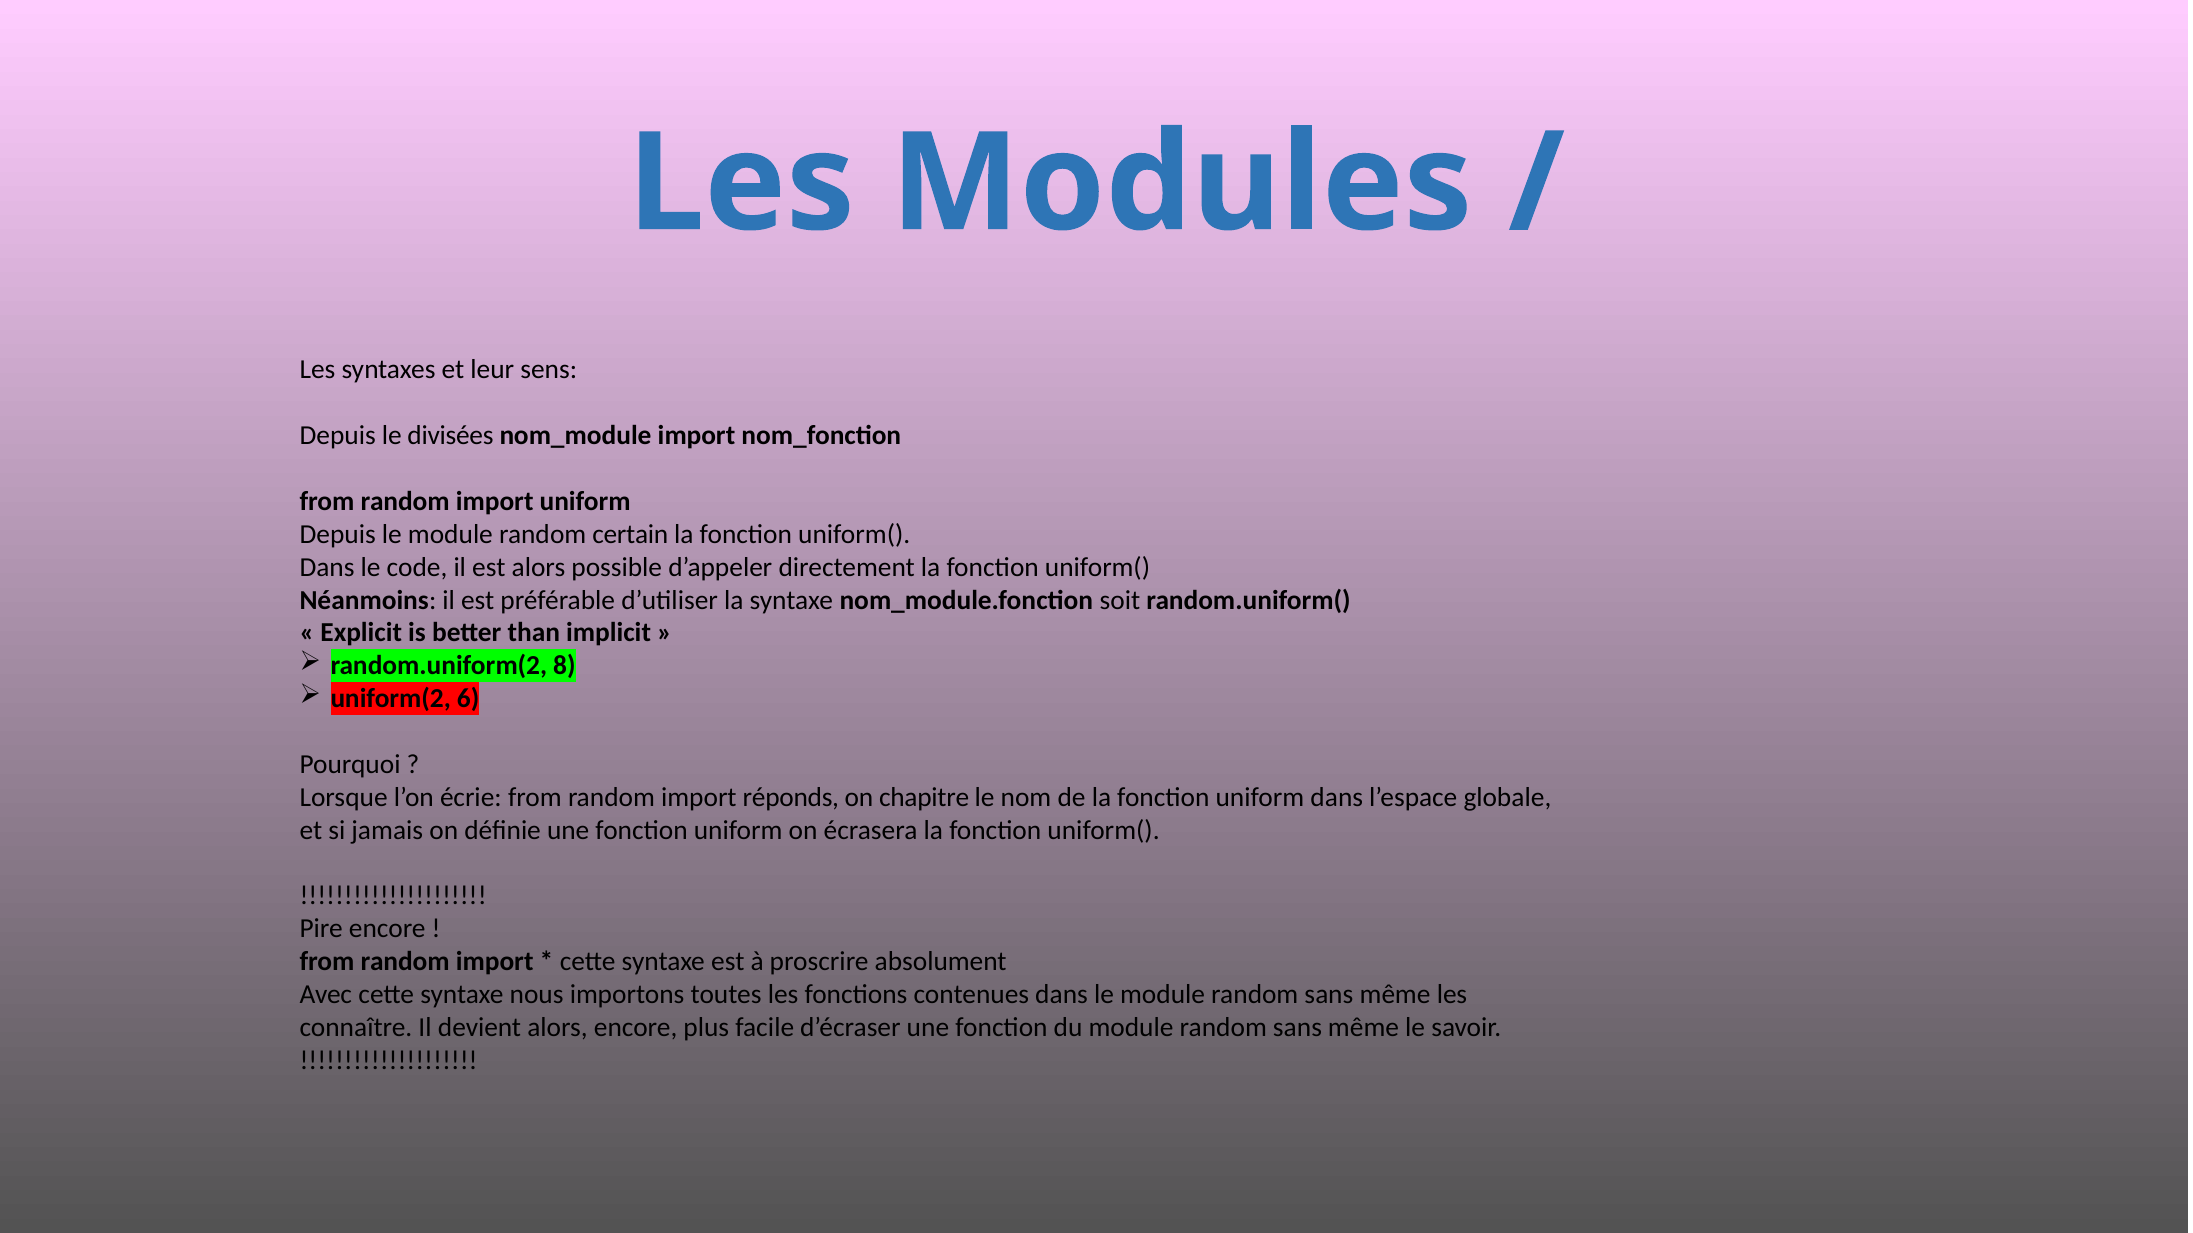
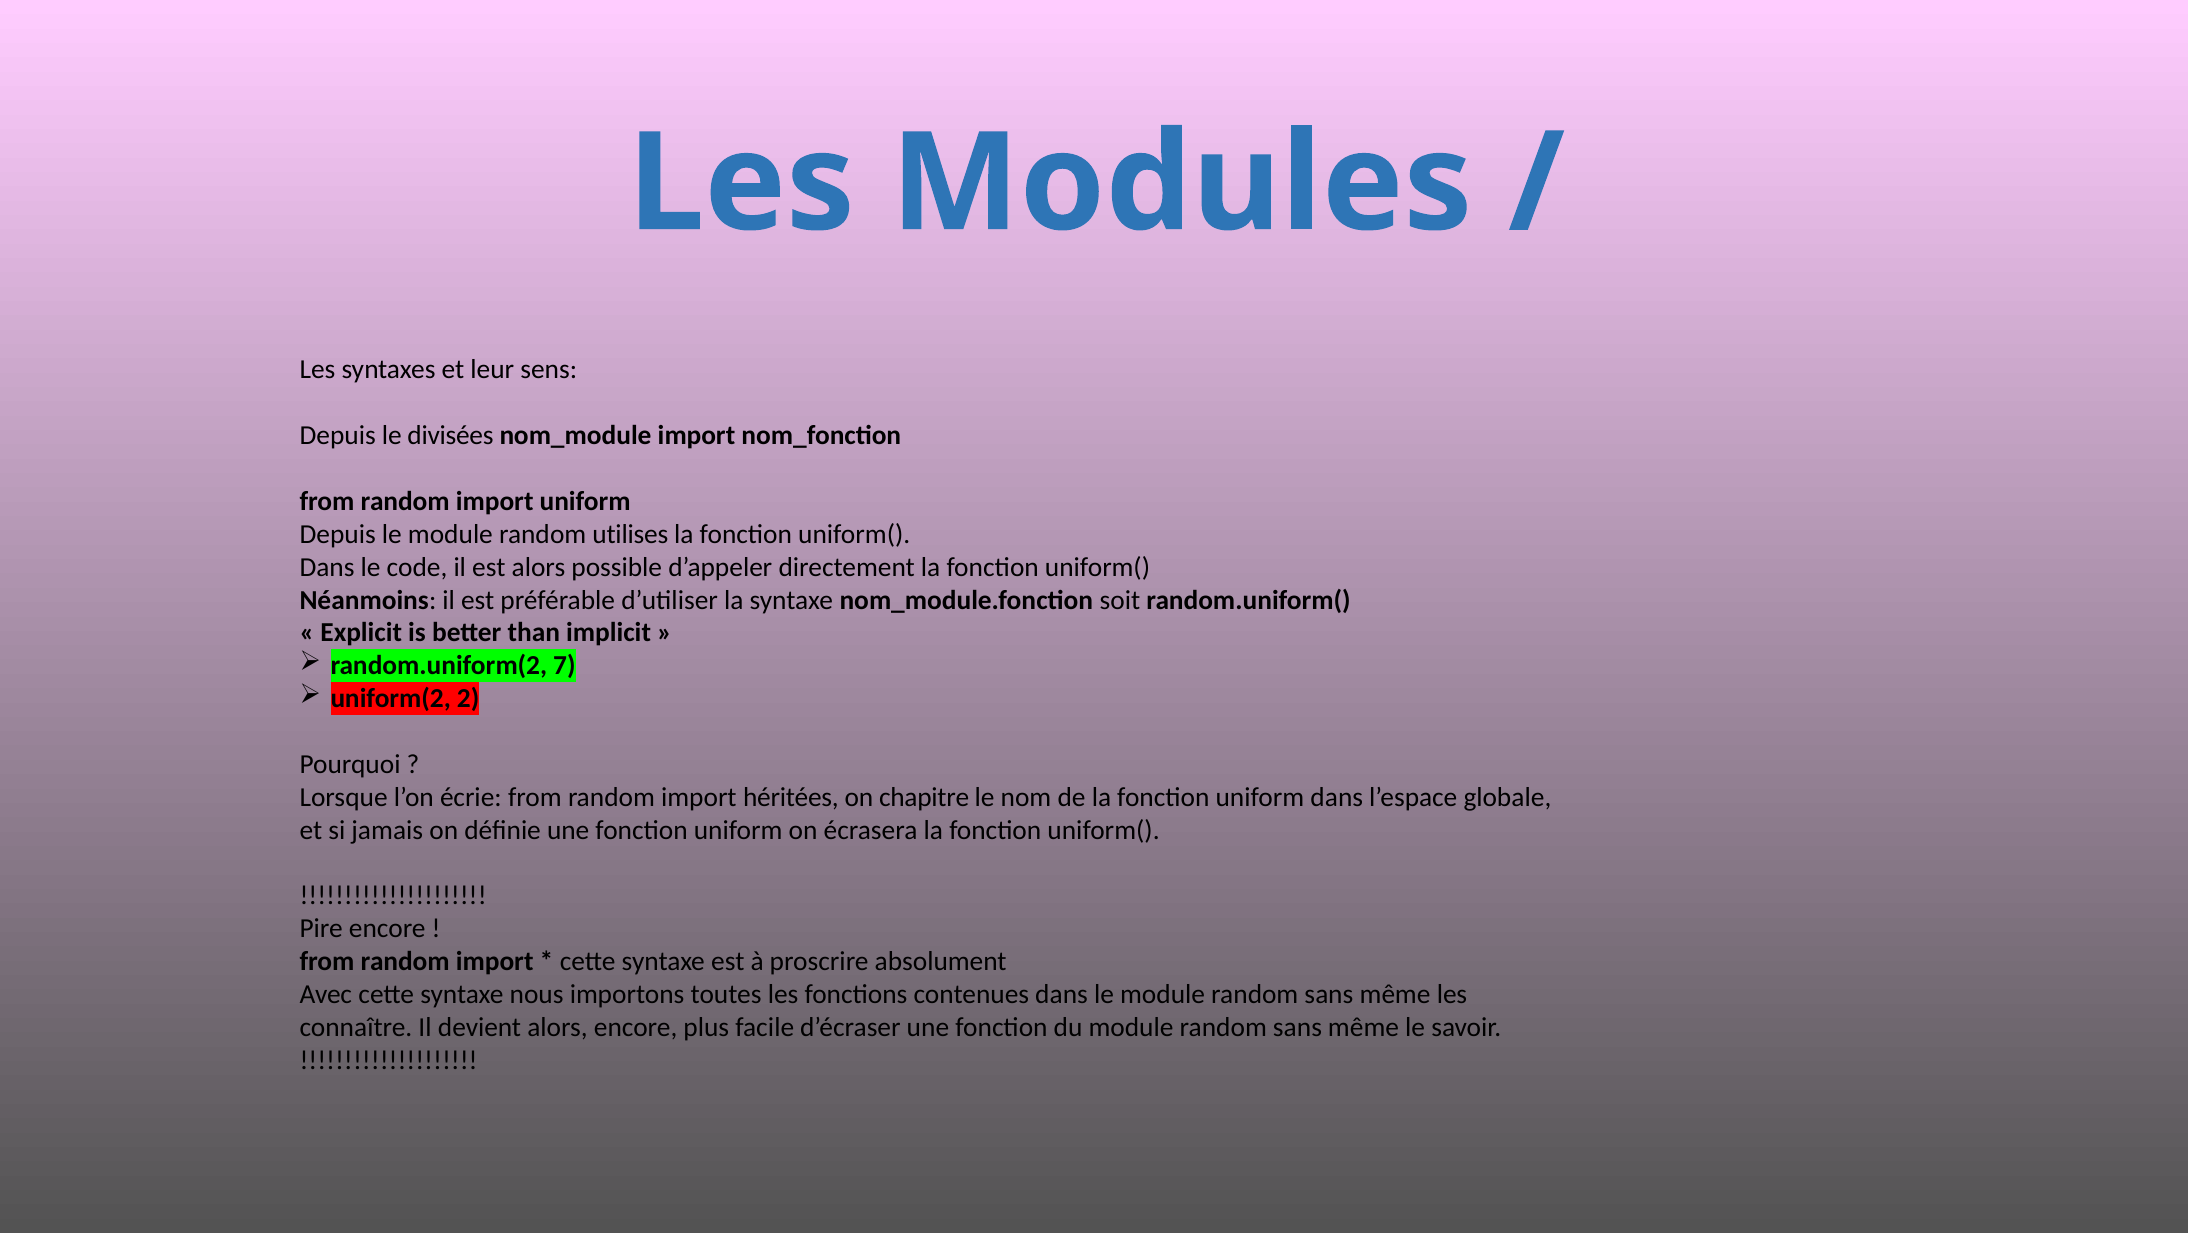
certain: certain -> utilises
8: 8 -> 7
6: 6 -> 2
réponds: réponds -> héritées
